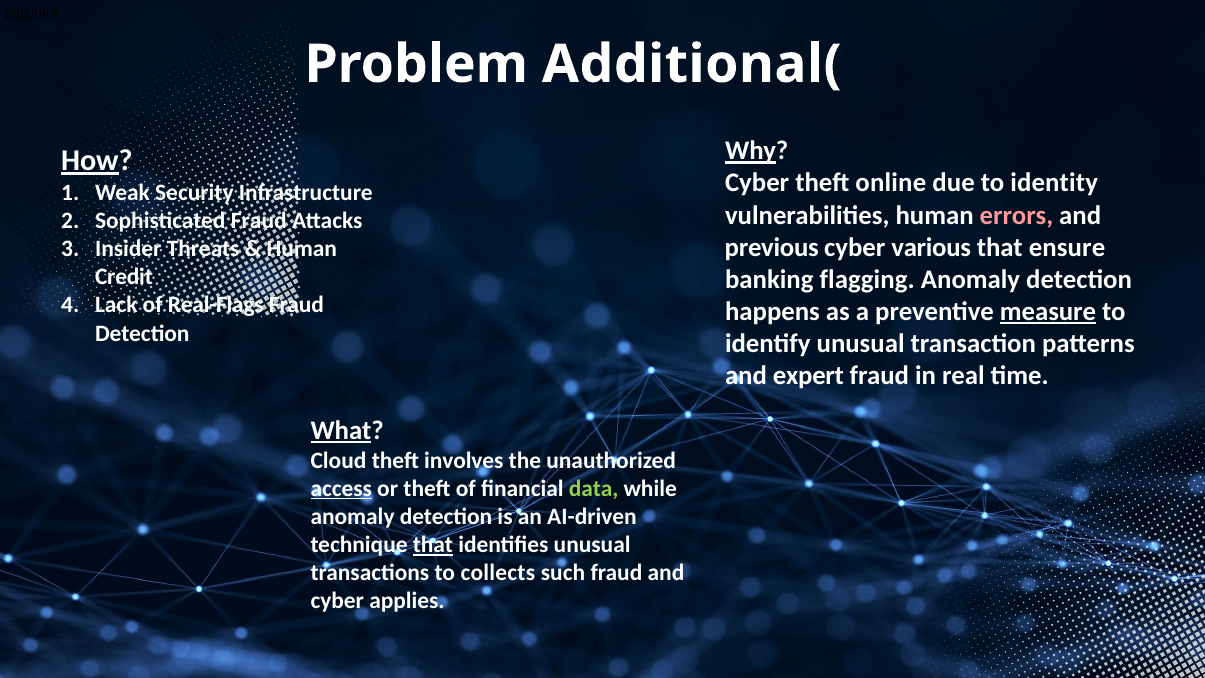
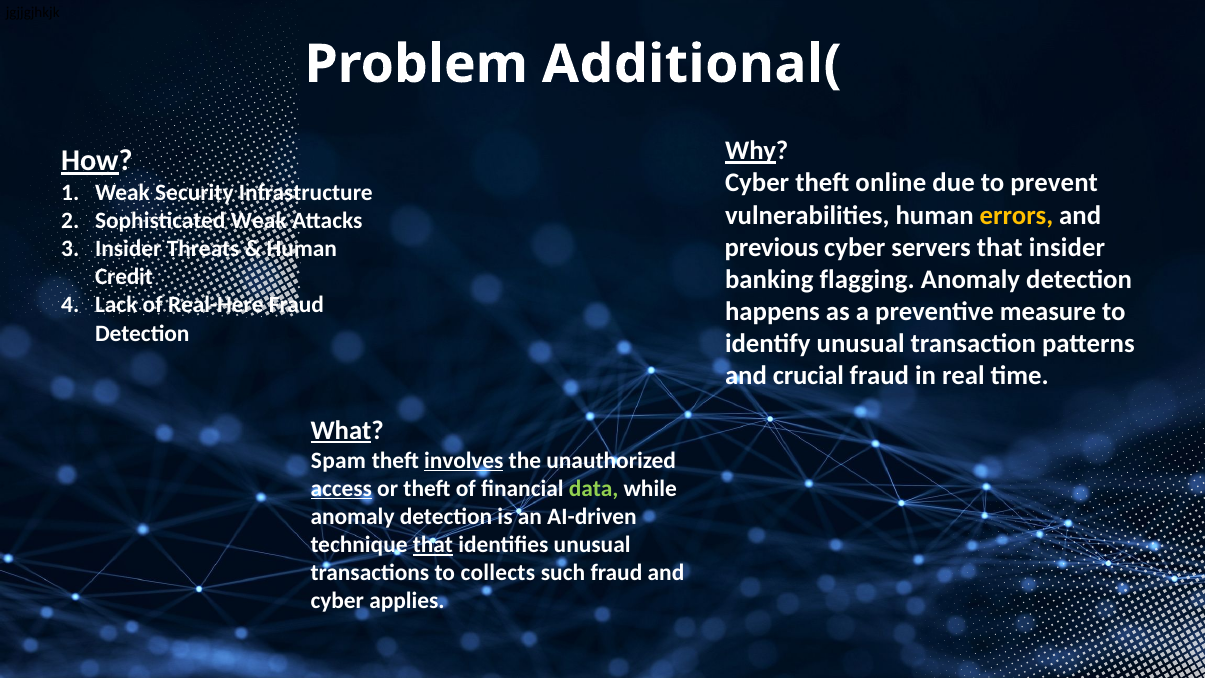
identity: identity -> prevent
errors colour: pink -> yellow
Sophisticated Fraud: Fraud -> Weak
various: various -> servers
that ensure: ensure -> insider
Real-Flags: Real-Flags -> Real-Here
measure underline: present -> none
expert: expert -> crucial
Cloud: Cloud -> Spam
involves underline: none -> present
